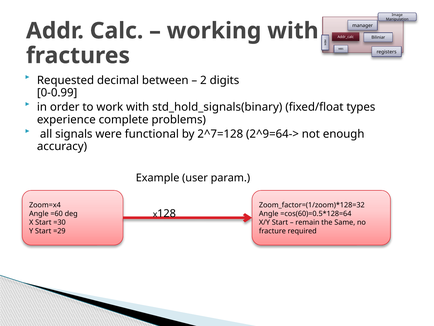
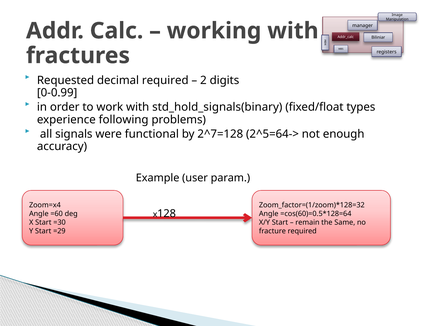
decimal between: between -> required
complete: complete -> following
2^9=64->: 2^9=64-> -> 2^5=64->
